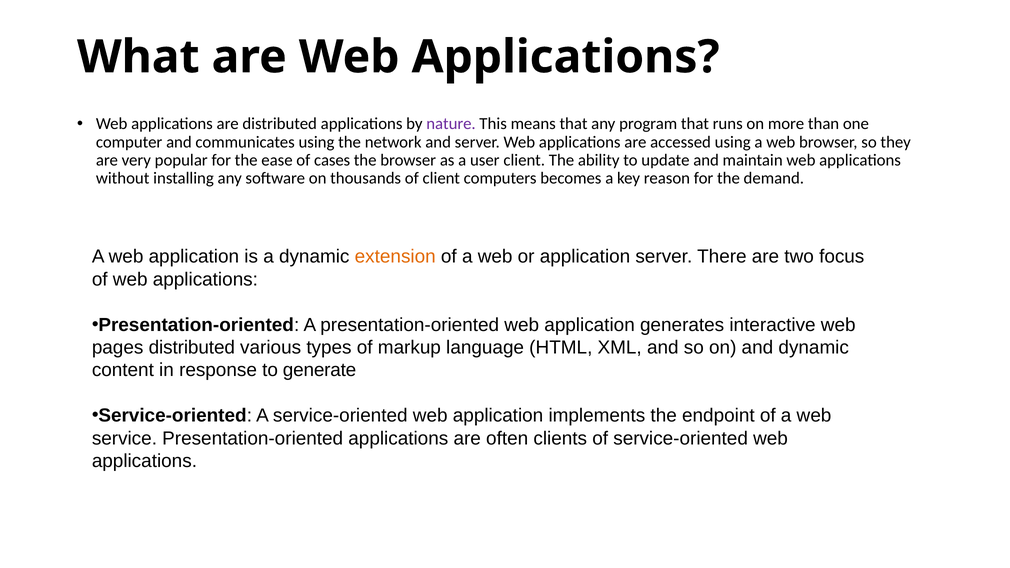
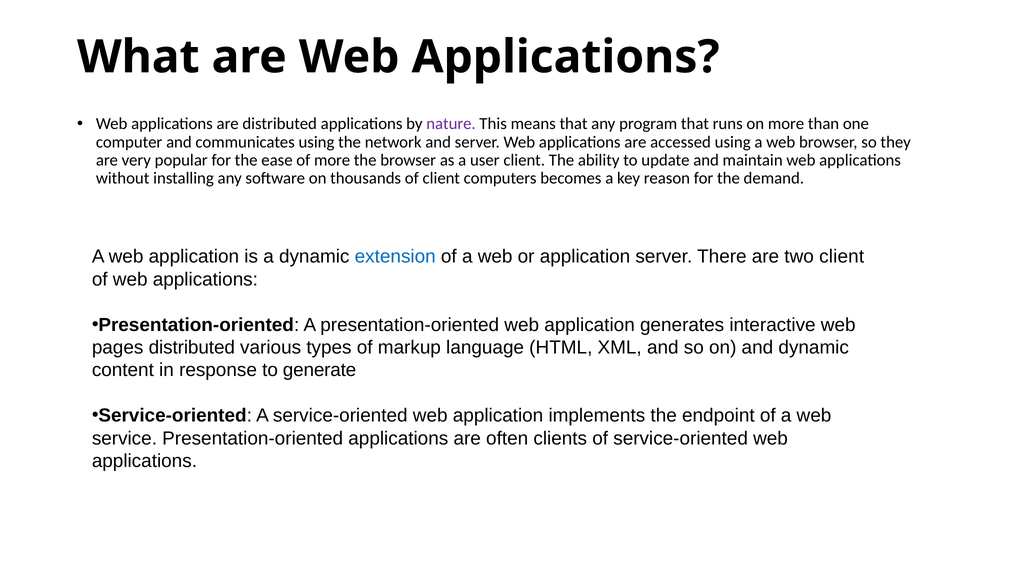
of cases: cases -> more
extension colour: orange -> blue
two focus: focus -> client
